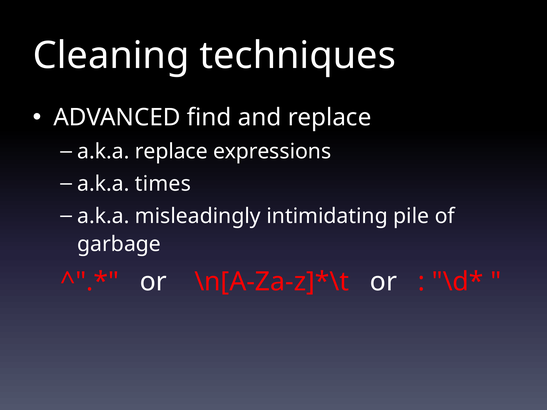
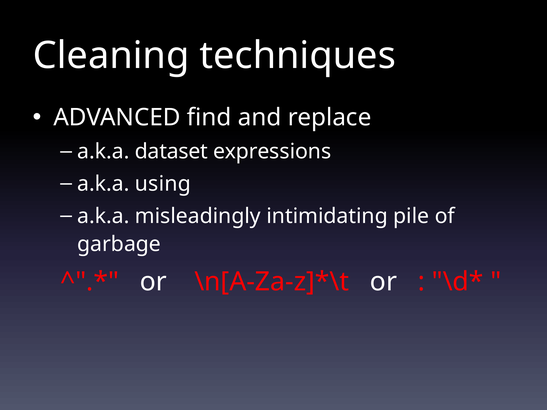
a.k.a replace: replace -> dataset
times: times -> using
